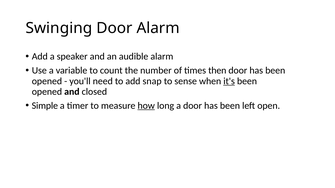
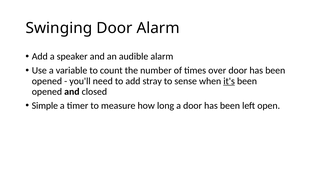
then: then -> over
snap: snap -> stray
how underline: present -> none
